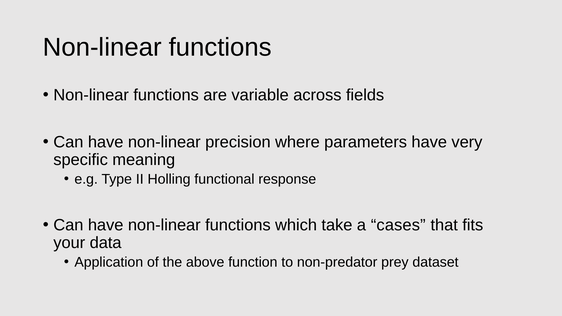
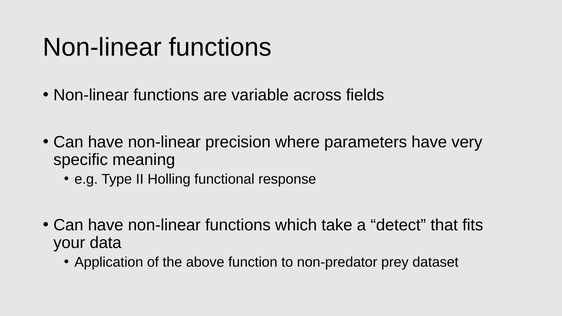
cases: cases -> detect
